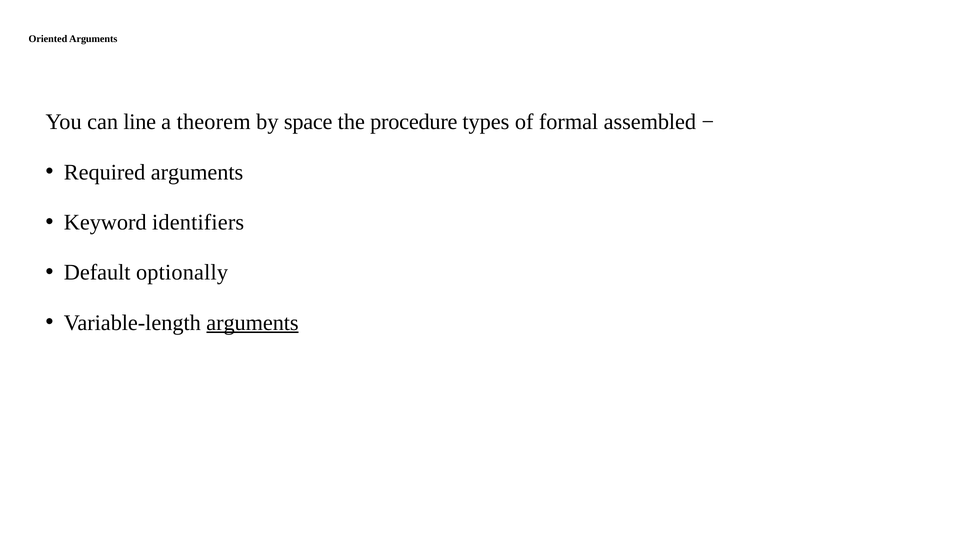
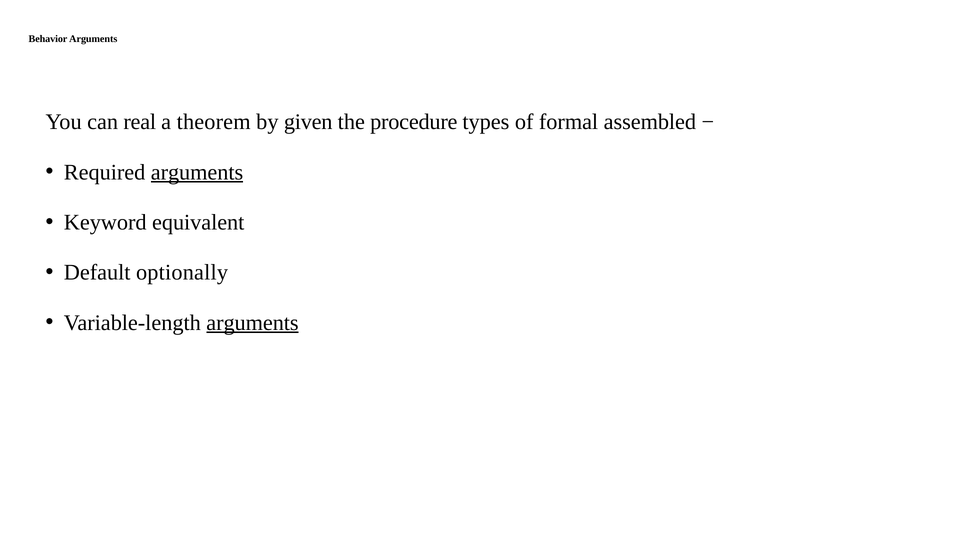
Oriented: Oriented -> Behavior
line: line -> real
space: space -> given
arguments at (197, 172) underline: none -> present
identifiers: identifiers -> equivalent
